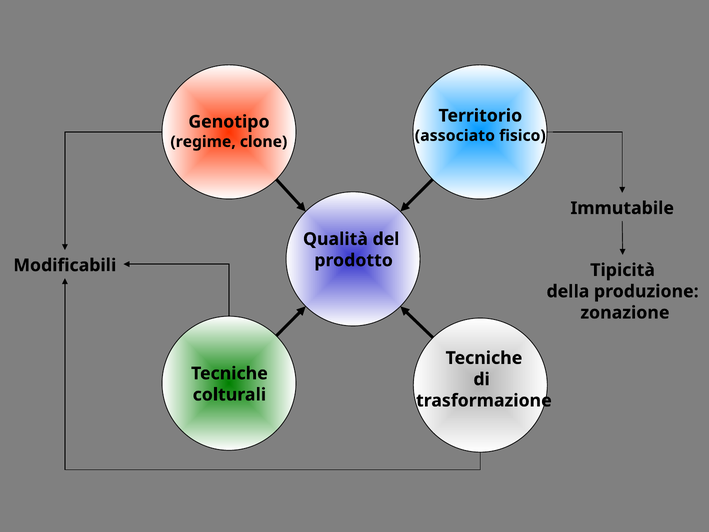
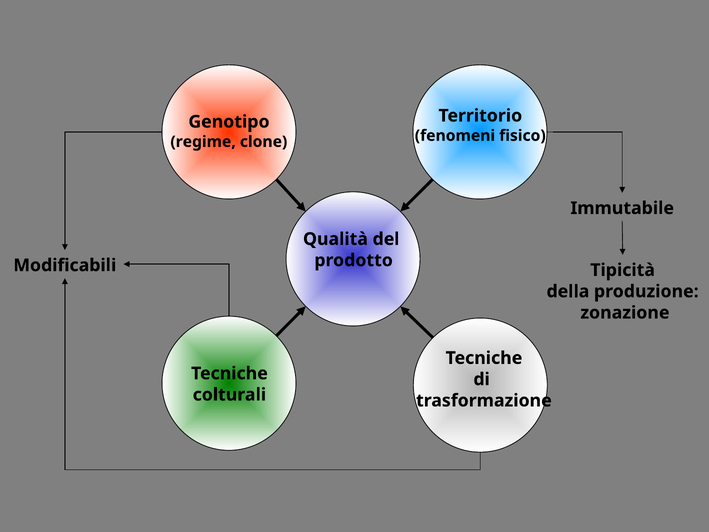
associato: associato -> fenomeni
